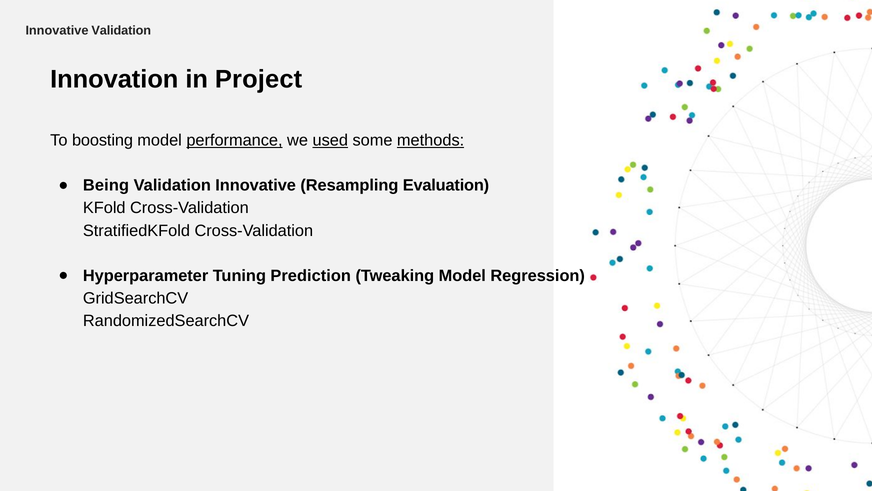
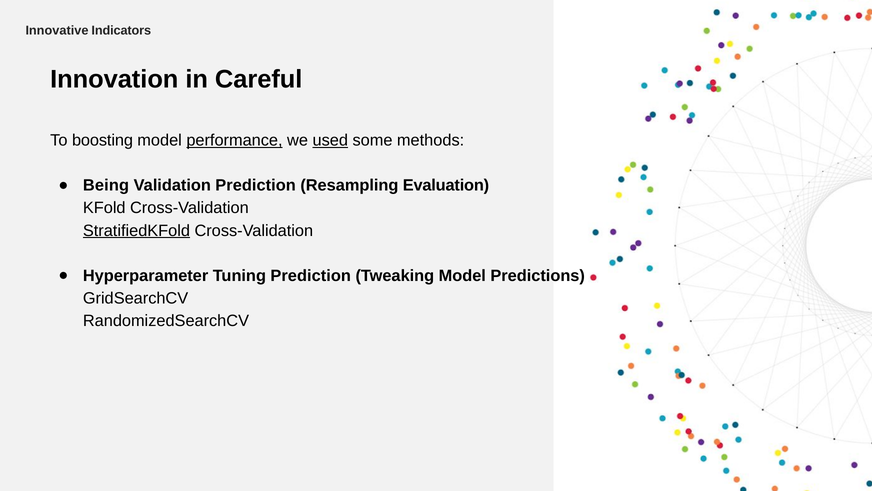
Innovative Validation: Validation -> Indicators
Project: Project -> Careful
methods underline: present -> none
Validation Innovative: Innovative -> Prediction
StratifiedKFold underline: none -> present
Regression: Regression -> Predictions
